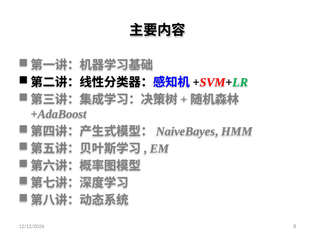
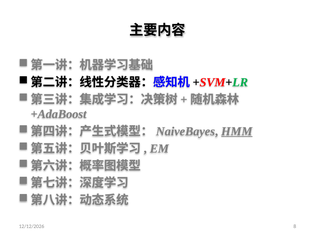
HMM underline: none -> present
